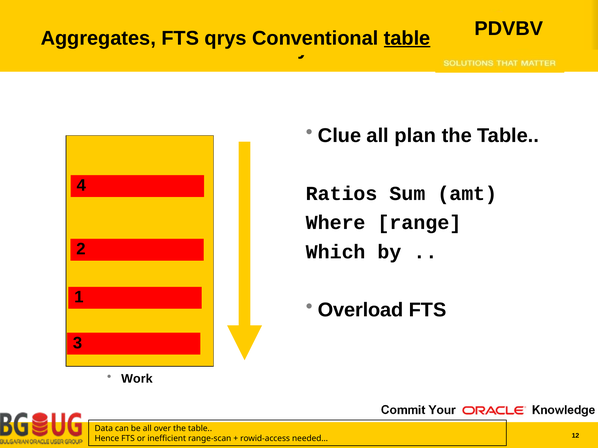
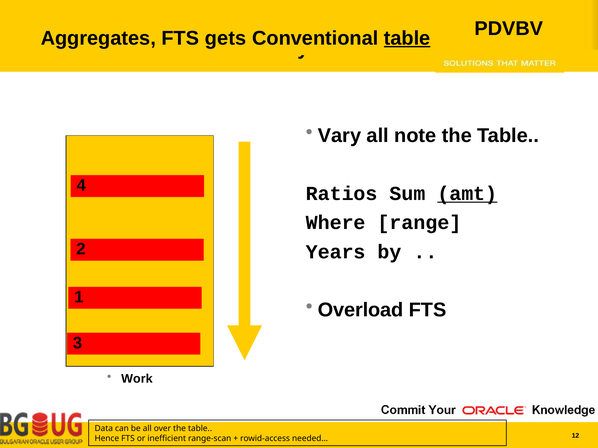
qrys: qrys -> gets
Clue: Clue -> Vary
plan: plan -> note
amt underline: none -> present
Which: Which -> Years
